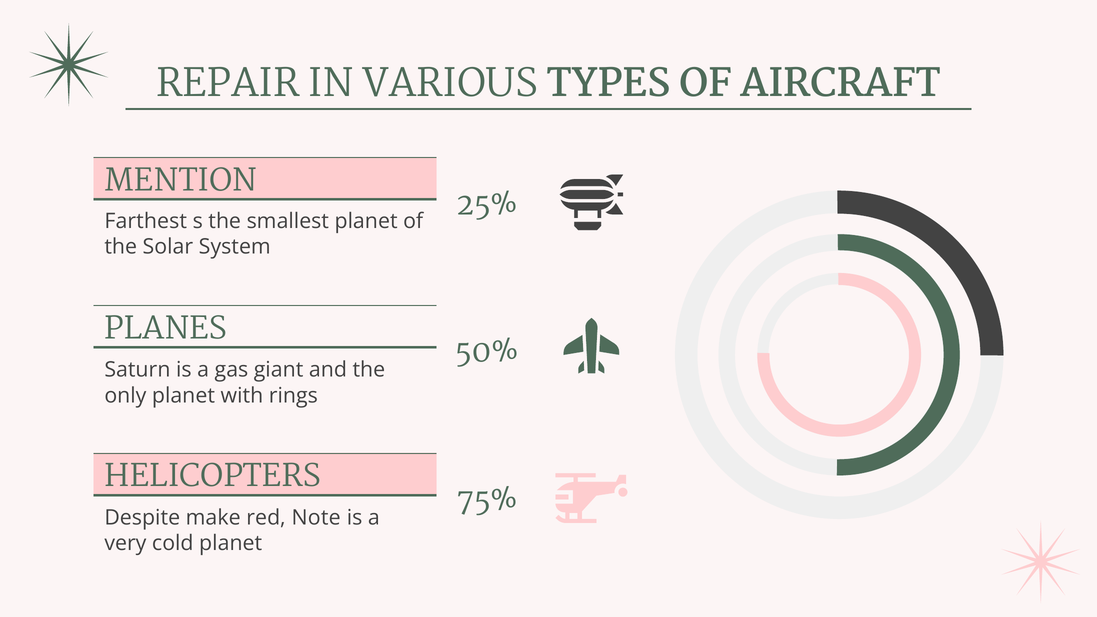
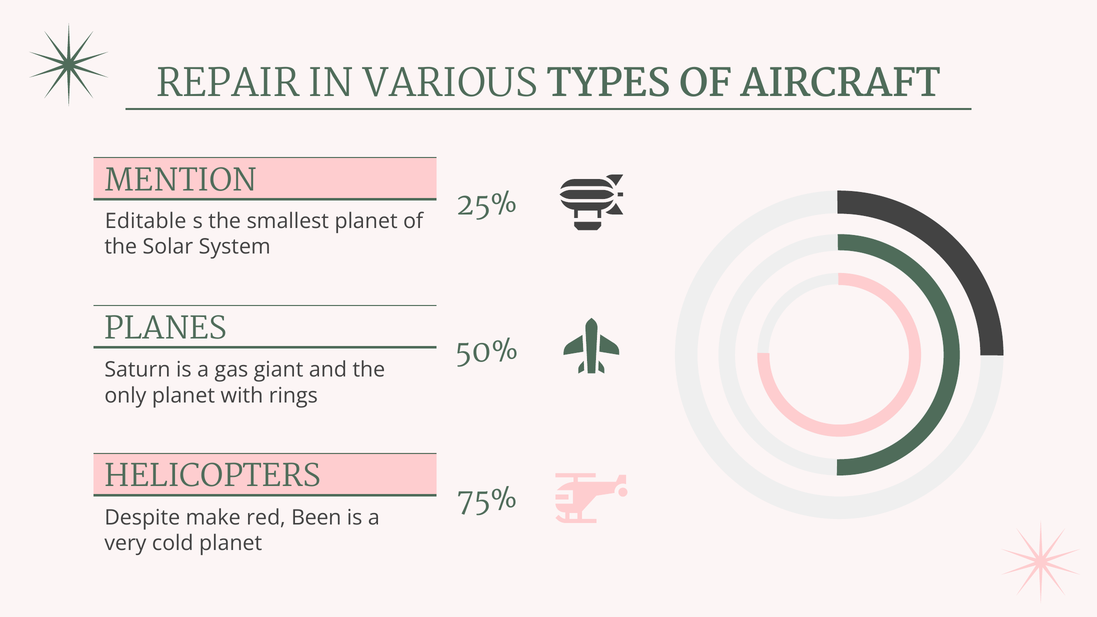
Farthest: Farthest -> Editable
Note: Note -> Been
